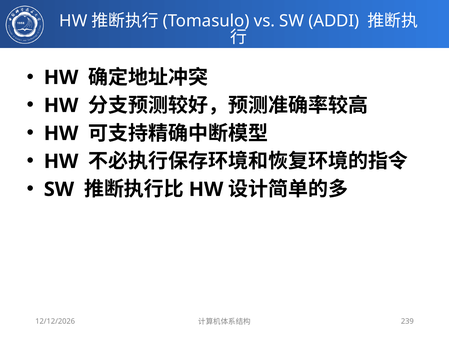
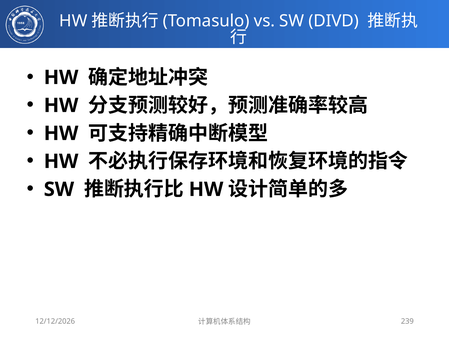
ADDI: ADDI -> DIVD
